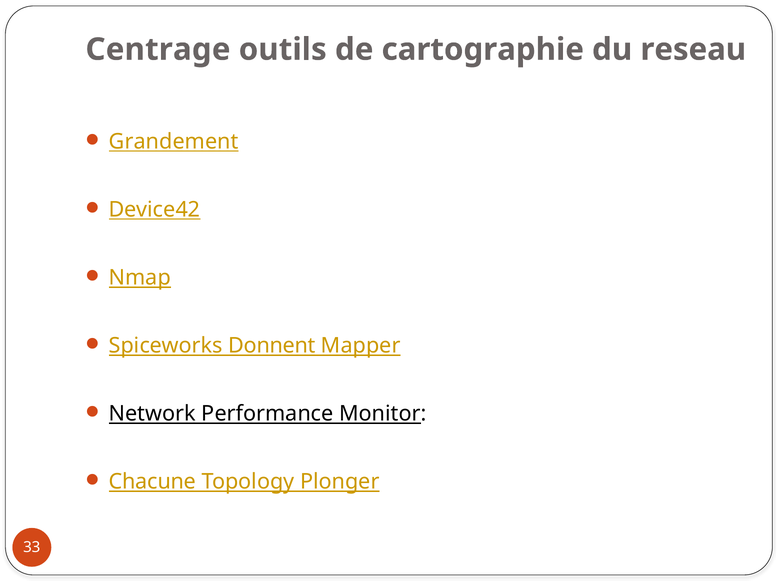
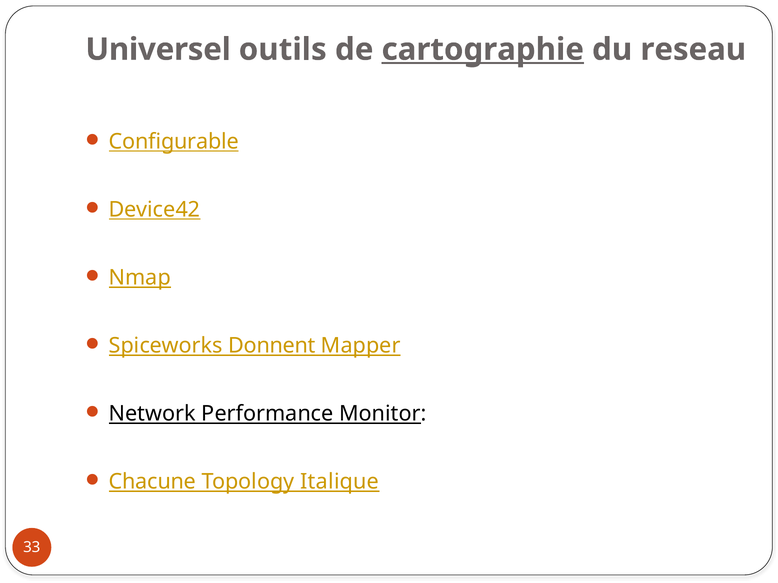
Centrage: Centrage -> Universel
cartographie underline: none -> present
Grandement: Grandement -> Configurable
Plonger: Plonger -> Italique
